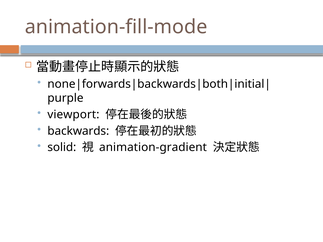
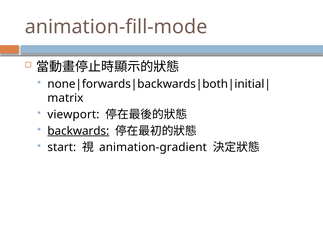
purple: purple -> matrix
backwards underline: none -> present
solid: solid -> start
